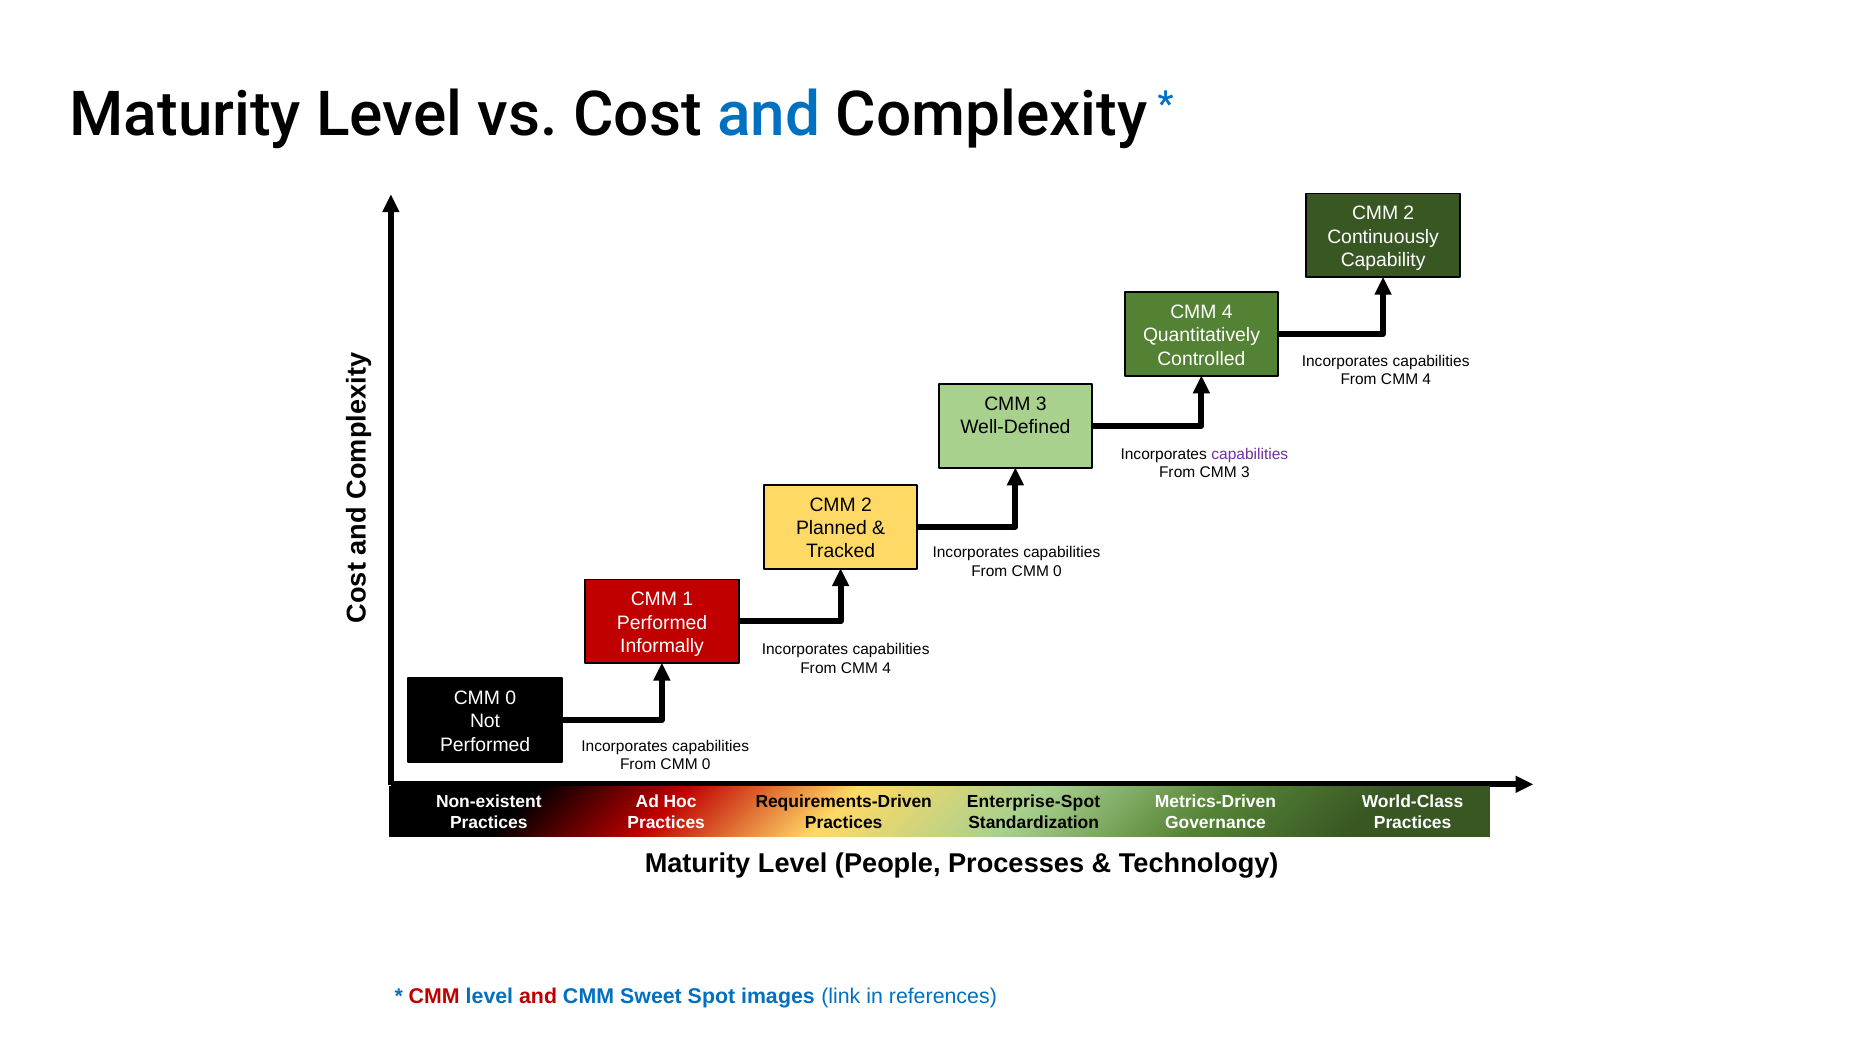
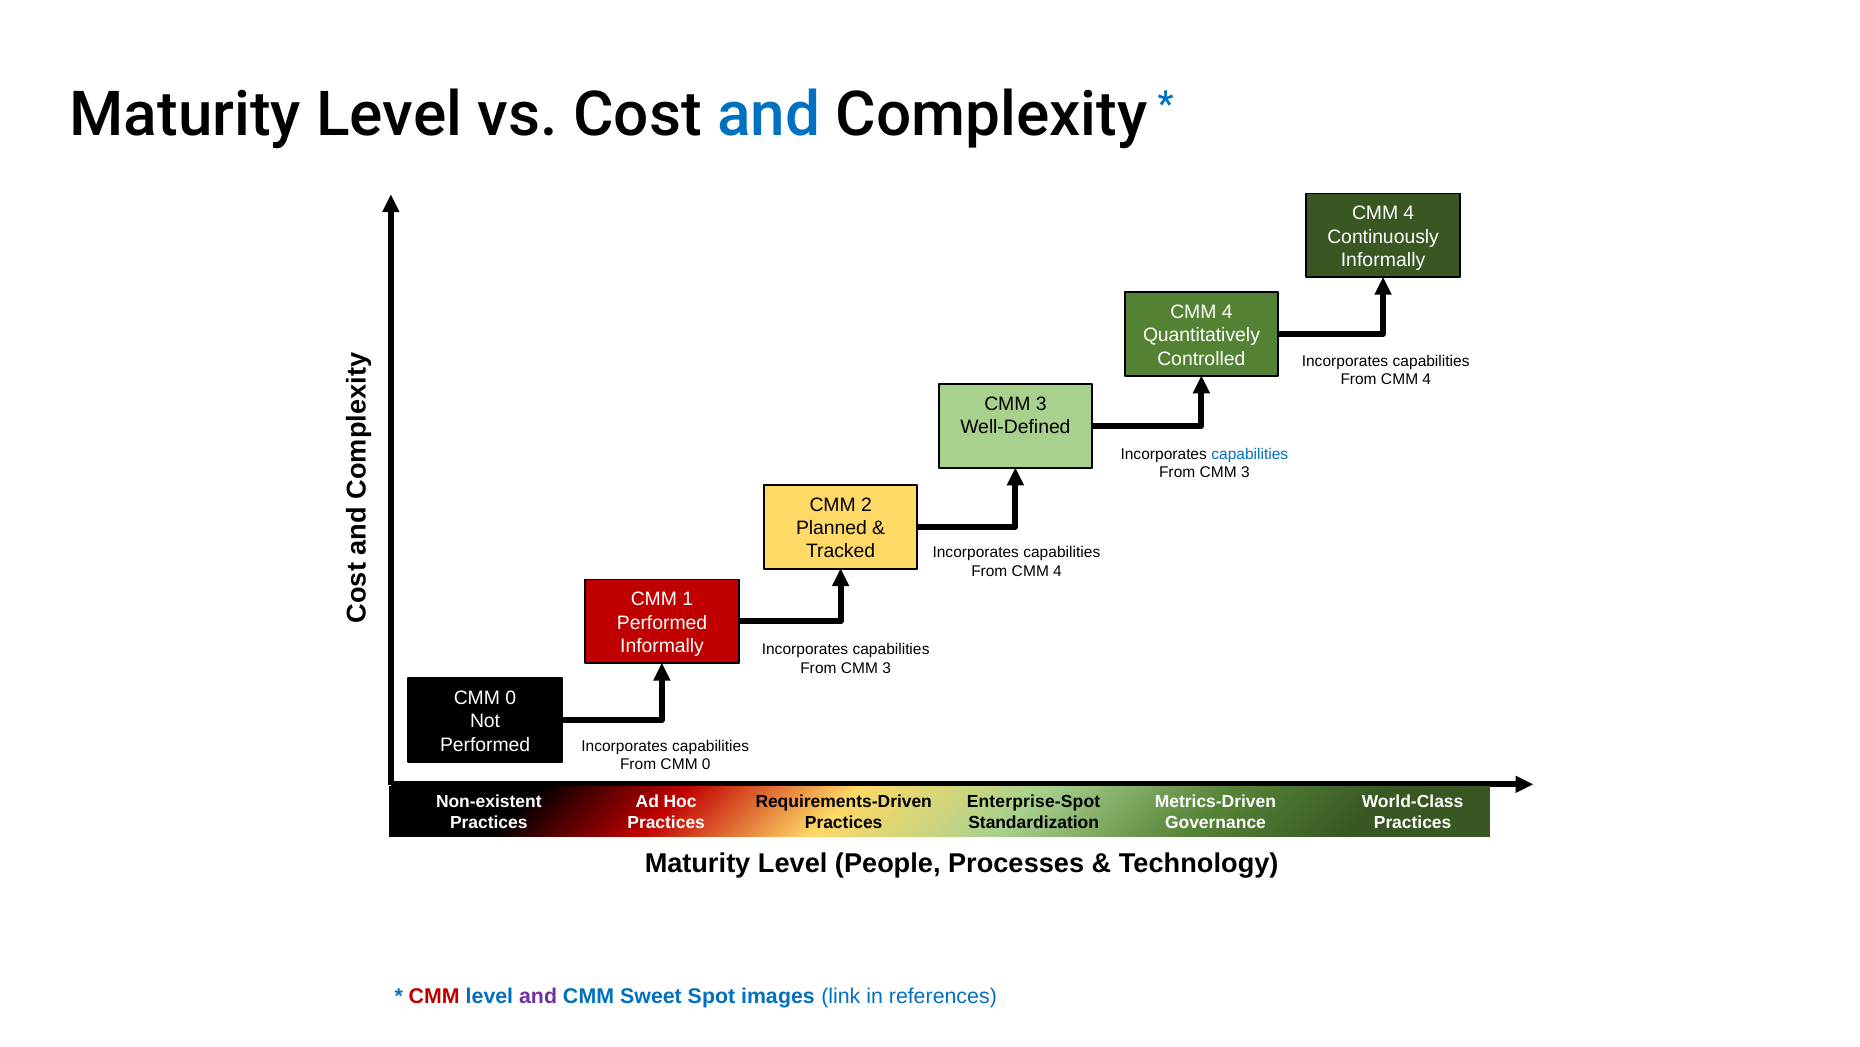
2 at (1409, 213): 2 -> 4
Capability at (1383, 260): Capability -> Informally
capabilities at (1250, 454) colour: purple -> blue
0 at (1058, 571): 0 -> 4
4 at (887, 668): 4 -> 3
and at (538, 996) colour: red -> purple
